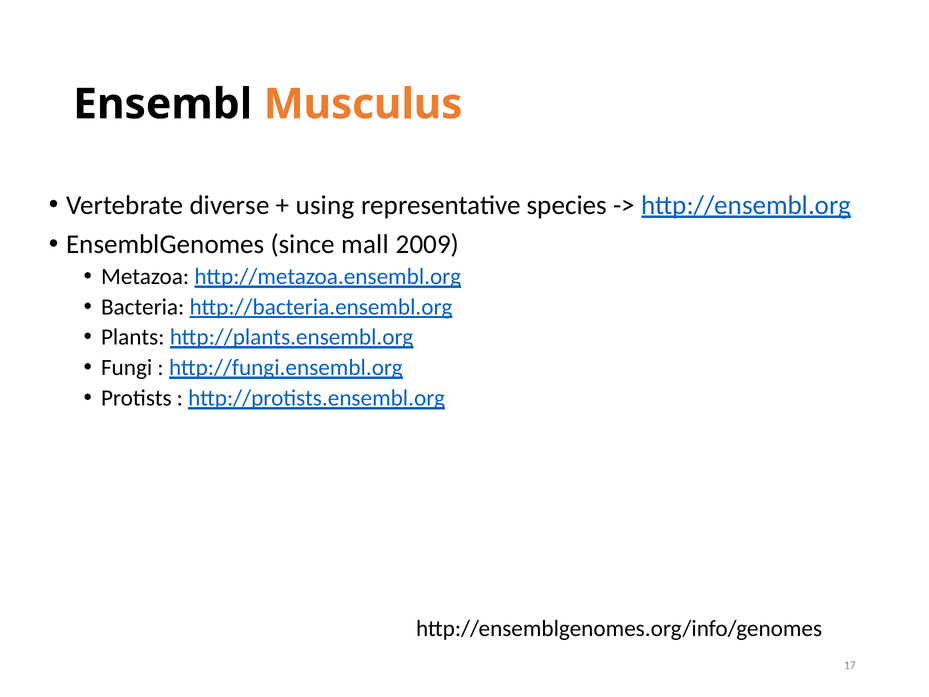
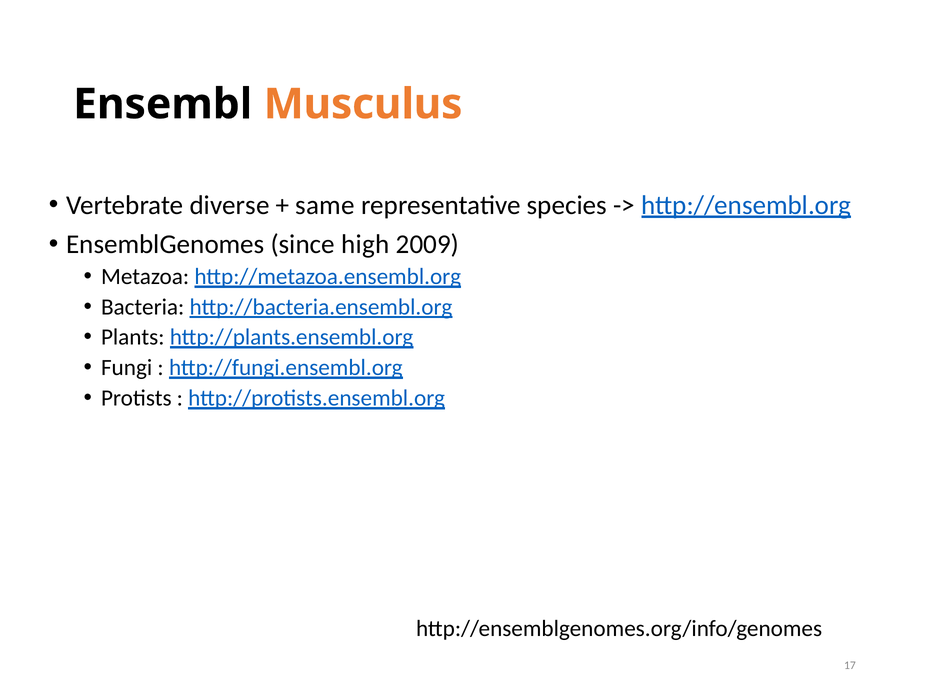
using: using -> same
mall: mall -> high
